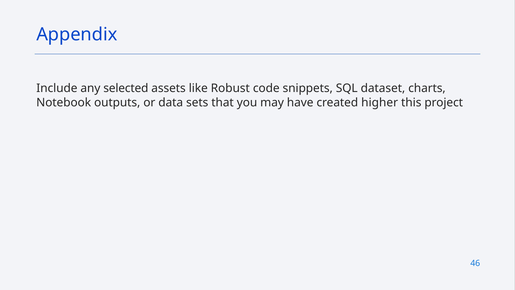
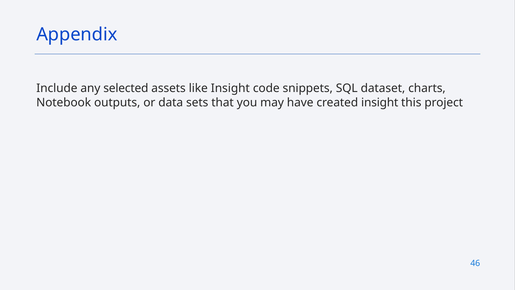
like Robust: Robust -> Insight
created higher: higher -> insight
